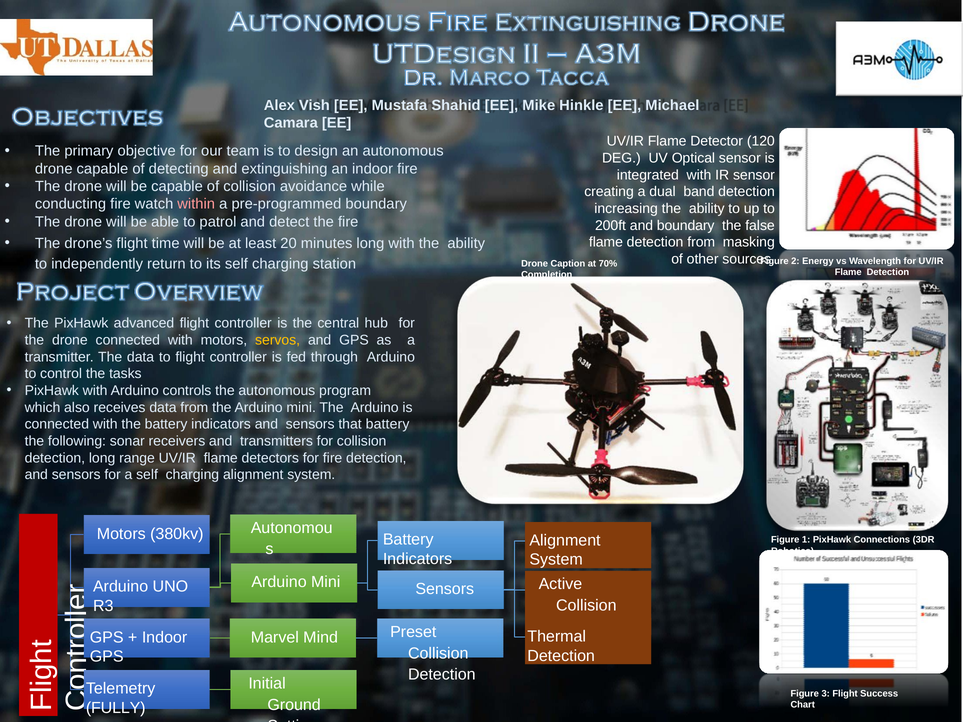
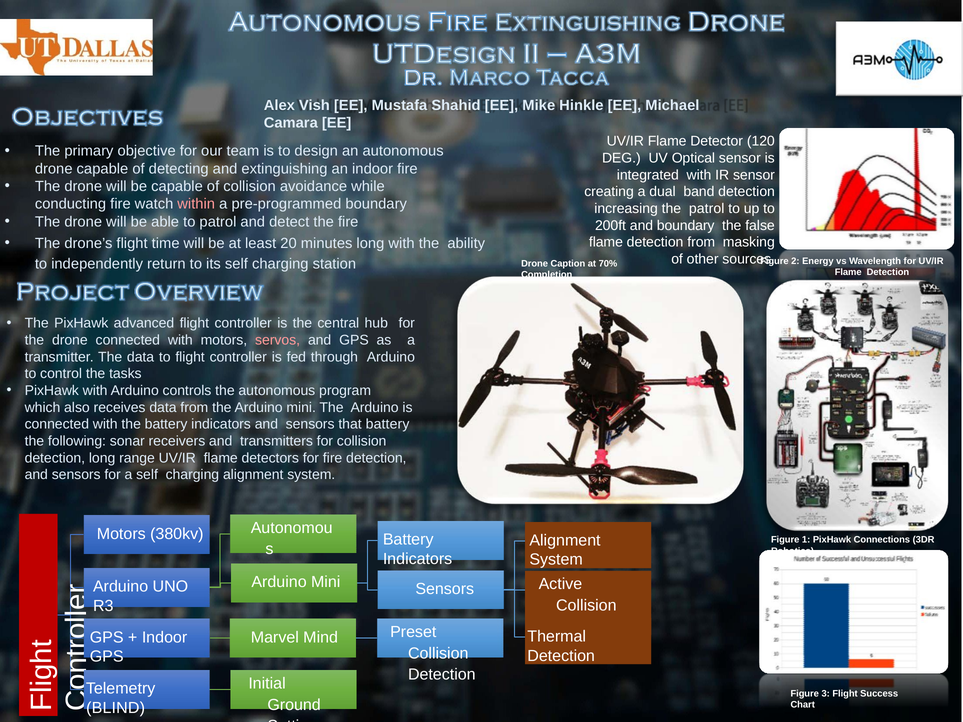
increasing the ability: ability -> patrol
servos colour: yellow -> pink
FULLY: FULLY -> BLIND
